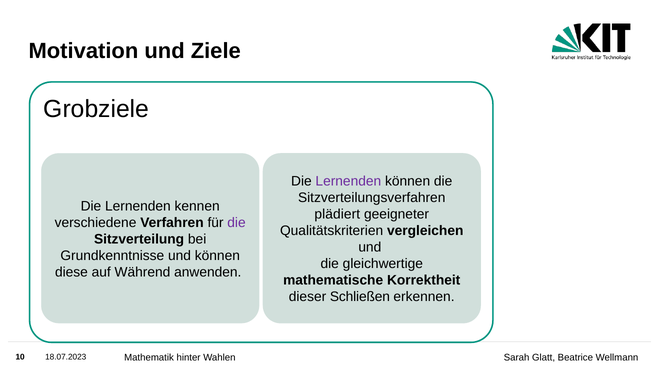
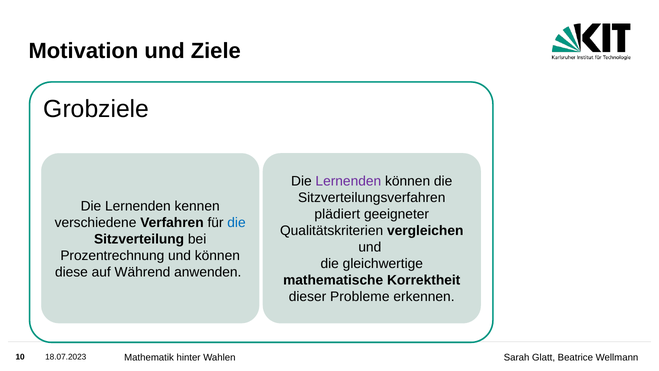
die at (236, 223) colour: purple -> blue
Grundkenntnisse: Grundkenntnisse -> Prozentrechnung
Schließen: Schließen -> Probleme
